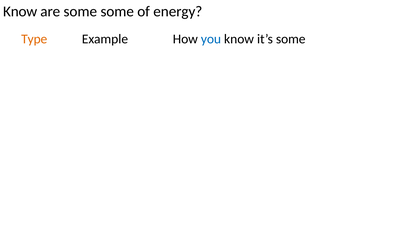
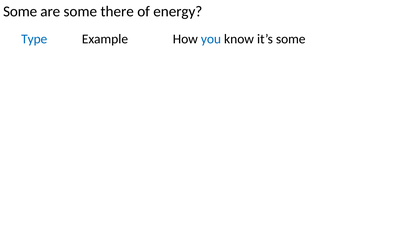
Know at (20, 12): Know -> Some
some some: some -> there
Type colour: orange -> blue
